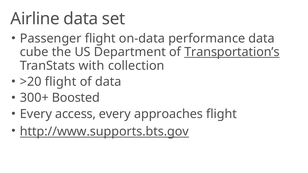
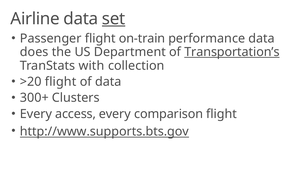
set underline: none -> present
on-data: on-data -> on-train
cube: cube -> does
Boosted: Boosted -> Clusters
approaches: approaches -> comparison
